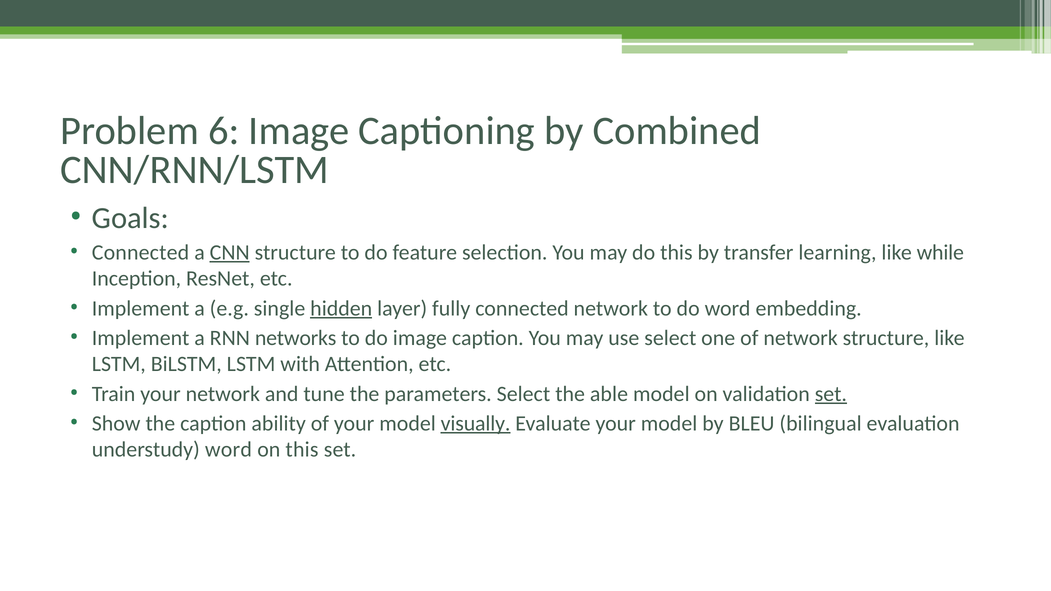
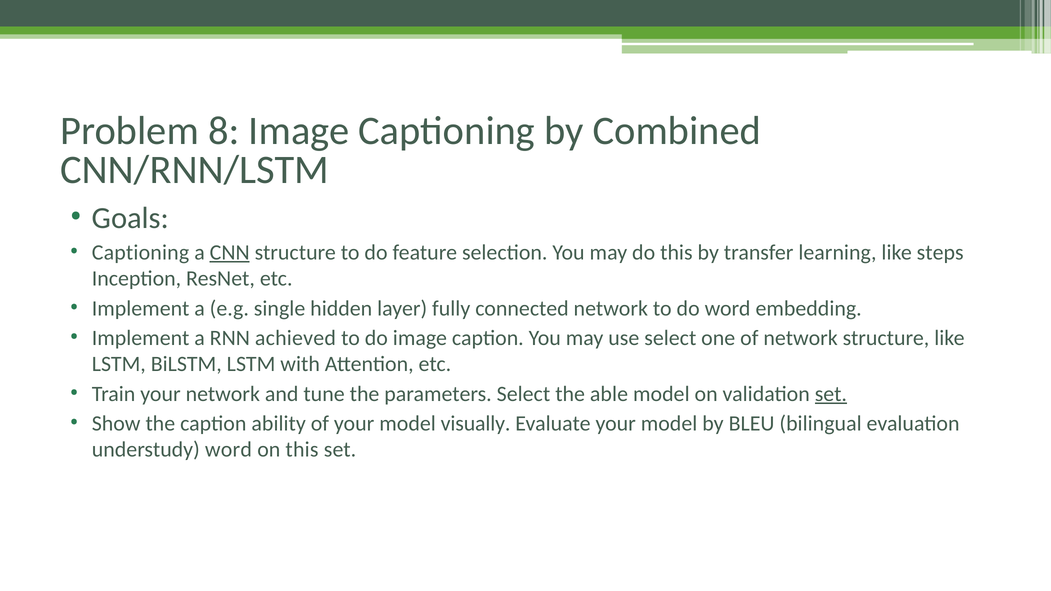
6: 6 -> 8
Connected at (141, 252): Connected -> Captioning
while: while -> steps
hidden underline: present -> none
networks: networks -> achieved
visually underline: present -> none
